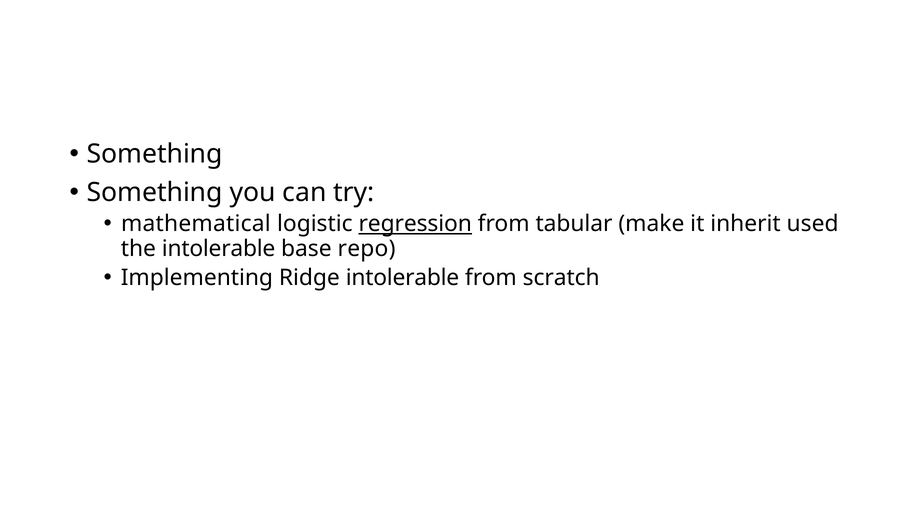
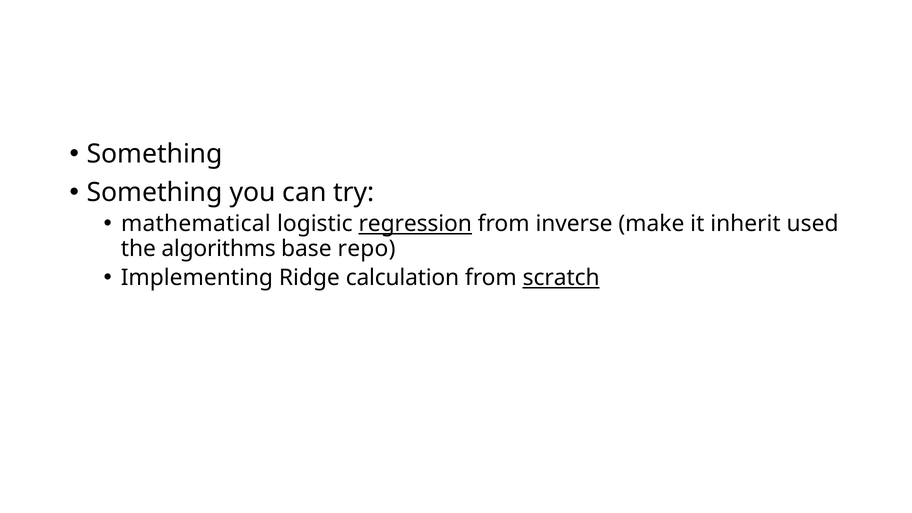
tabular: tabular -> inverse
the intolerable: intolerable -> algorithms
Ridge intolerable: intolerable -> calculation
scratch underline: none -> present
